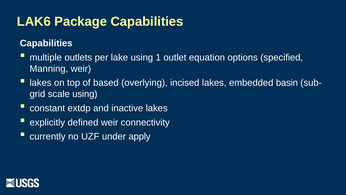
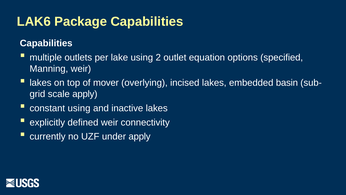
1: 1 -> 2
based: based -> mover
scale using: using -> apply
constant extdp: extdp -> using
